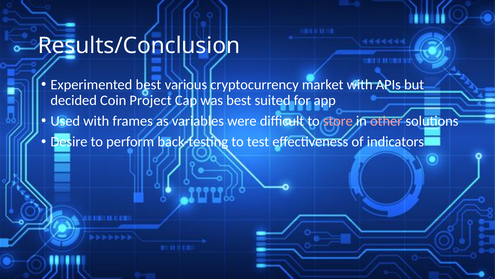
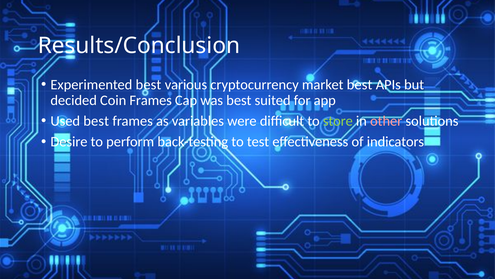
market with: with -> best
Coin Project: Project -> Frames
Used with: with -> best
store colour: pink -> light green
